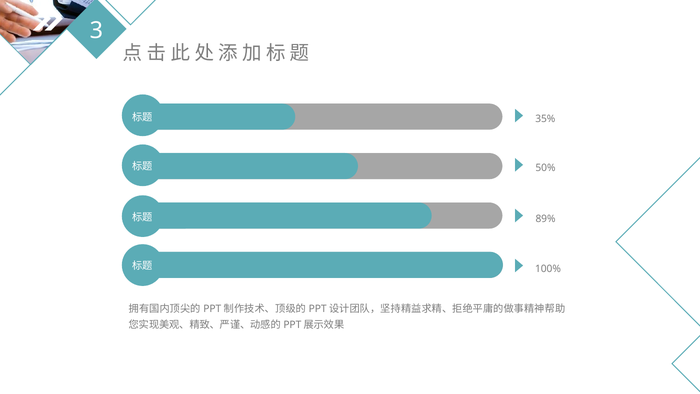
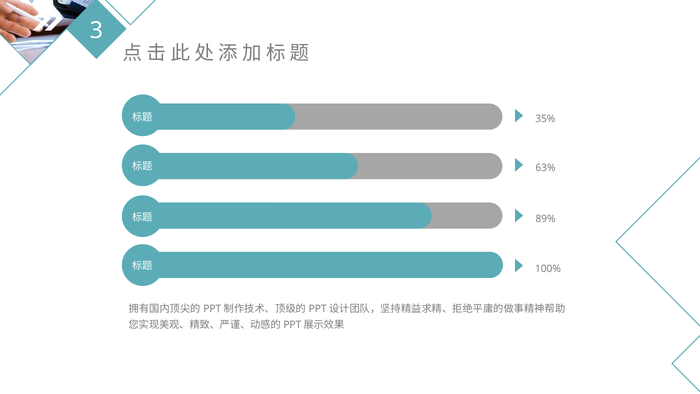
50%: 50% -> 63%
